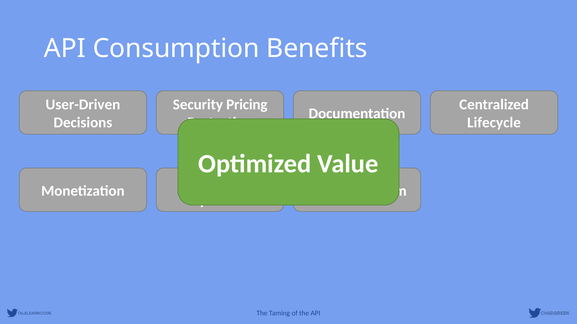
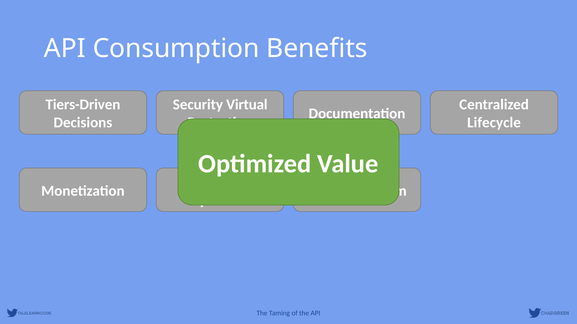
User-Driven: User-Driven -> Tiers-Driven
Pricing: Pricing -> Virtual
